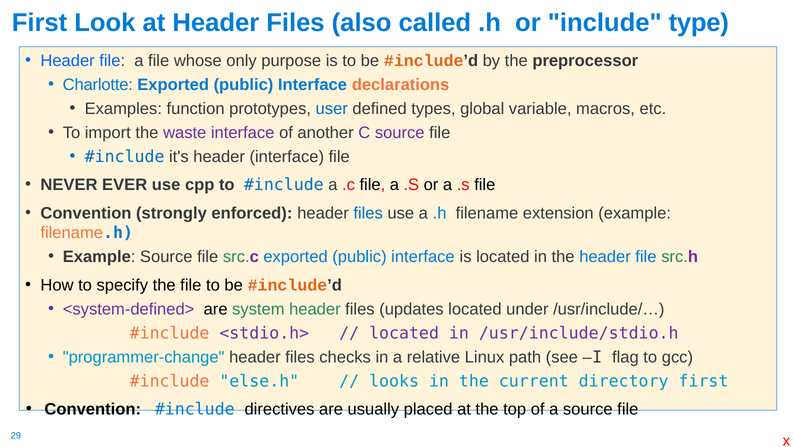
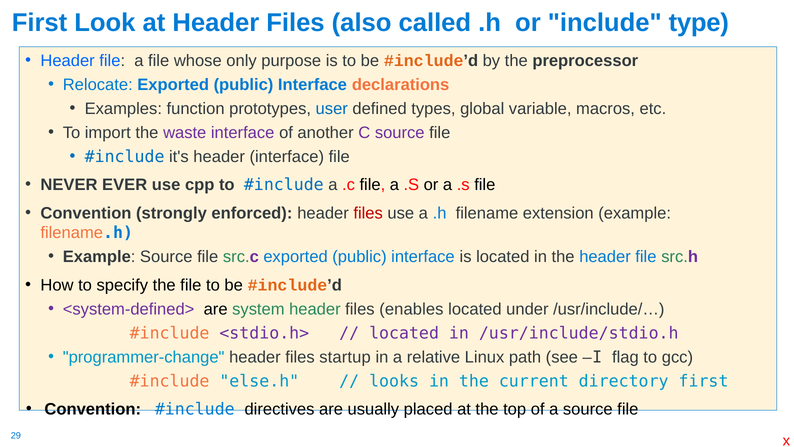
Charlotte: Charlotte -> Relocate
files at (368, 213) colour: blue -> red
updates: updates -> enables
checks: checks -> startup
